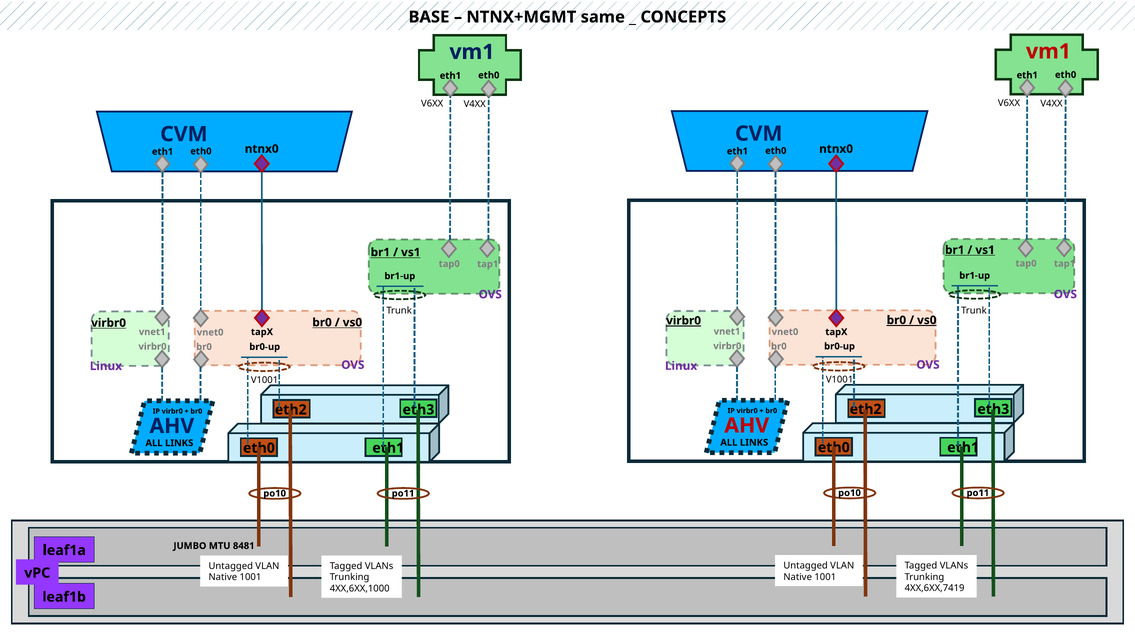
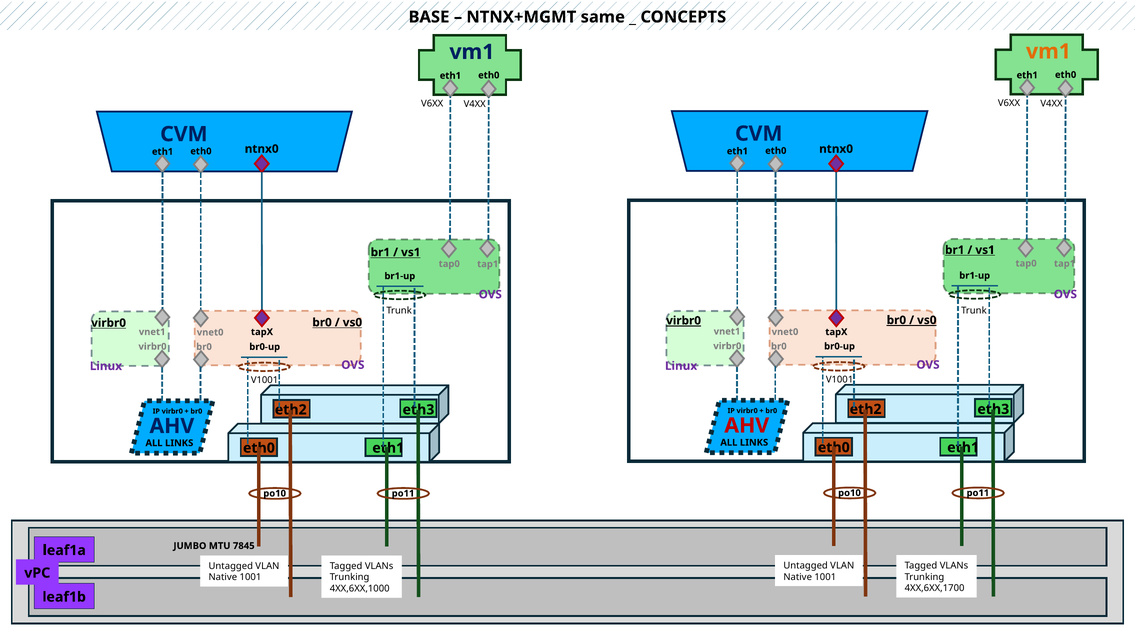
vm1 at (1048, 51) colour: red -> orange
8481: 8481 -> 7845
4XX,6XX,7419: 4XX,6XX,7419 -> 4XX,6XX,1700
